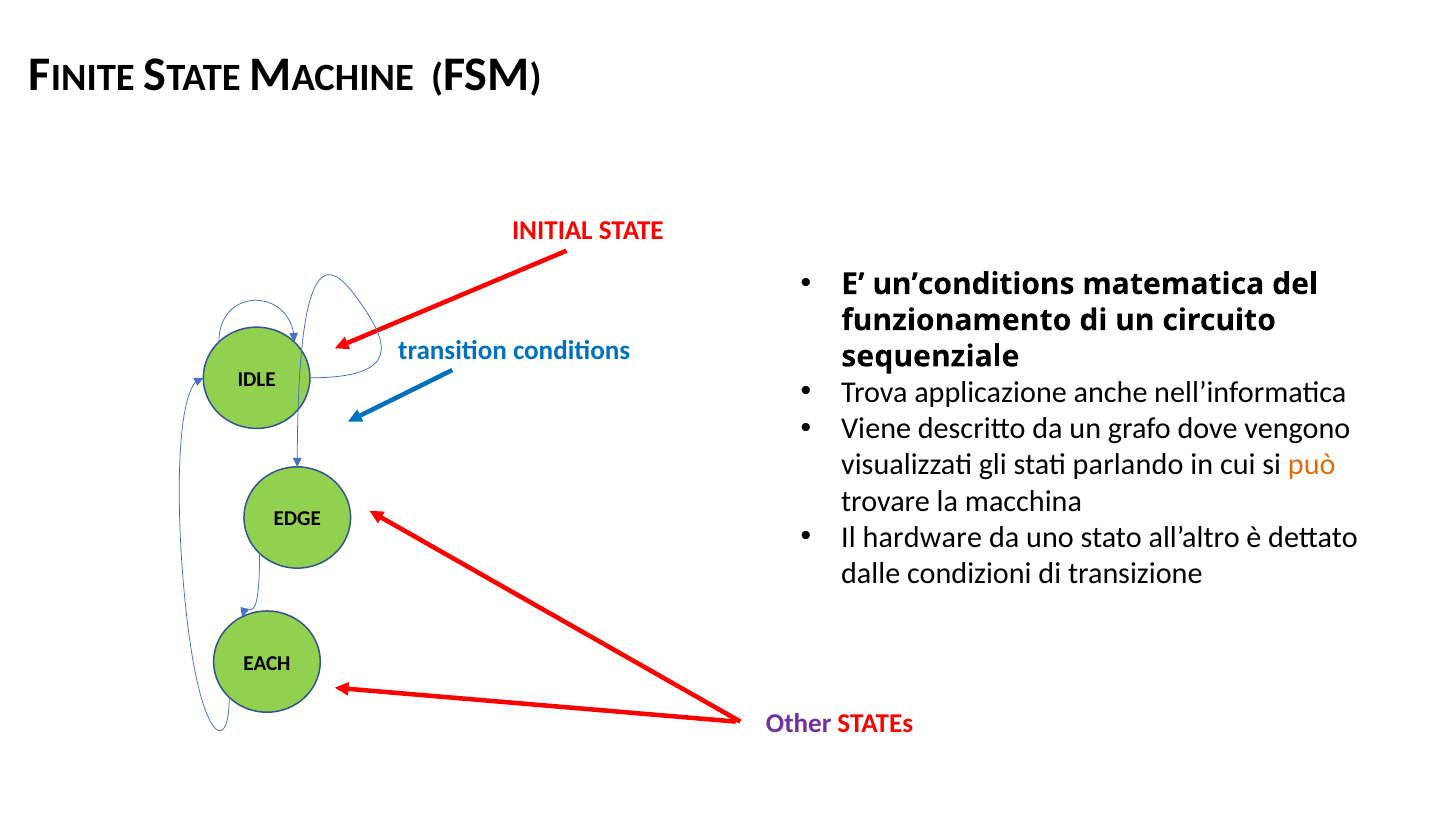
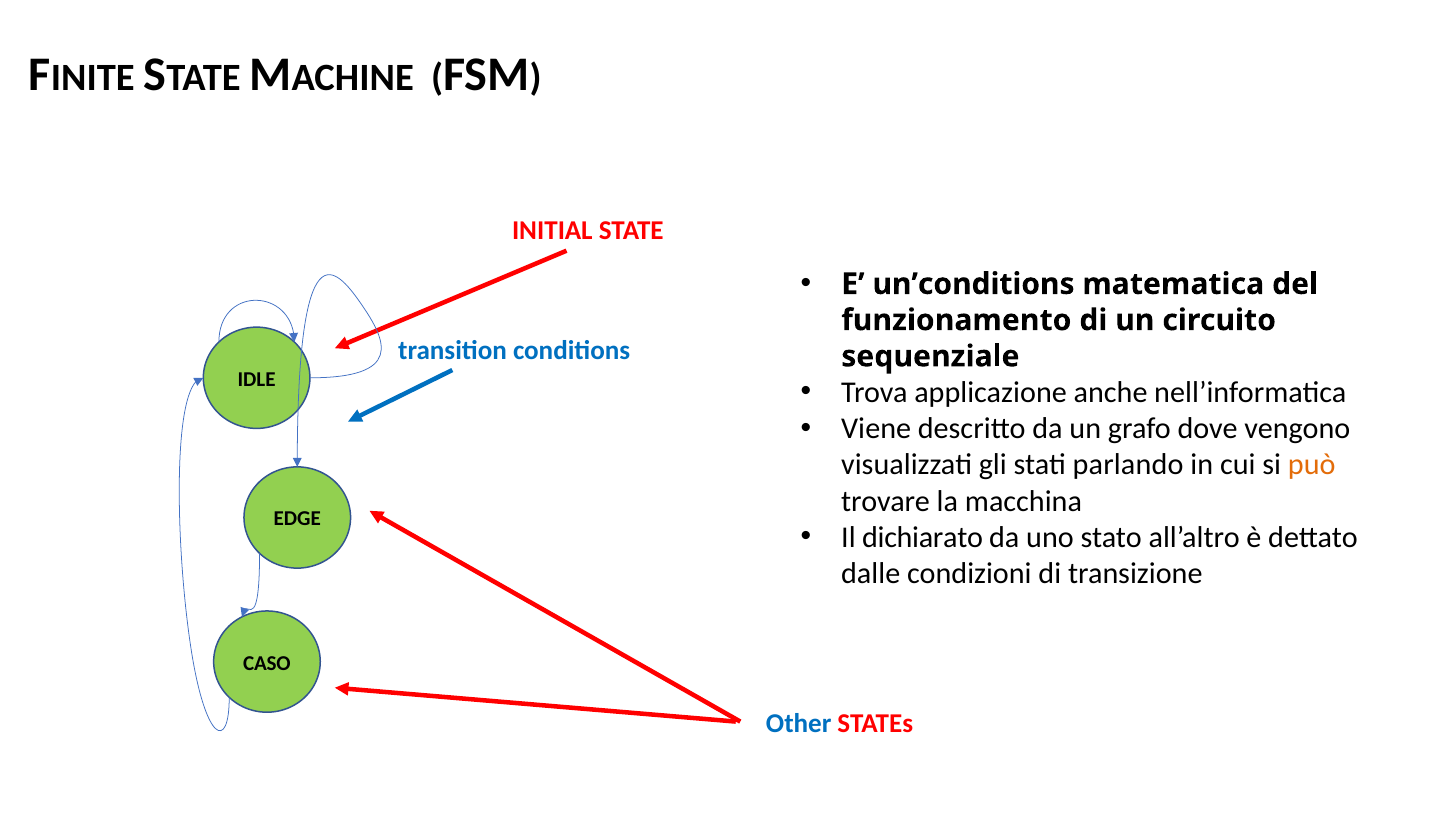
hardware: hardware -> dichiarato
EACH: EACH -> CASO
Other colour: purple -> blue
